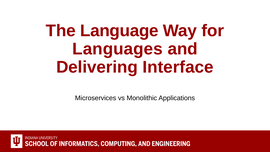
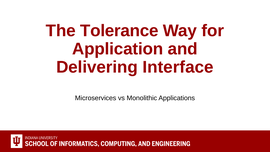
Language: Language -> Tolerance
Languages: Languages -> Application
